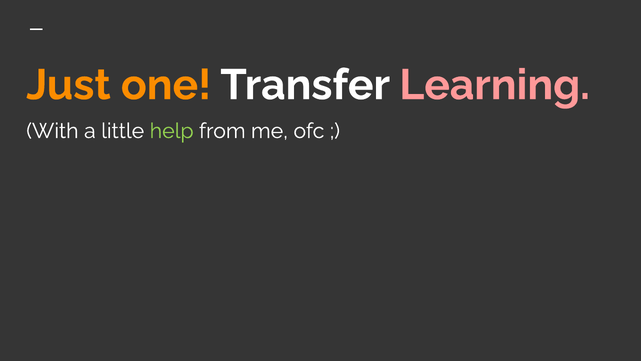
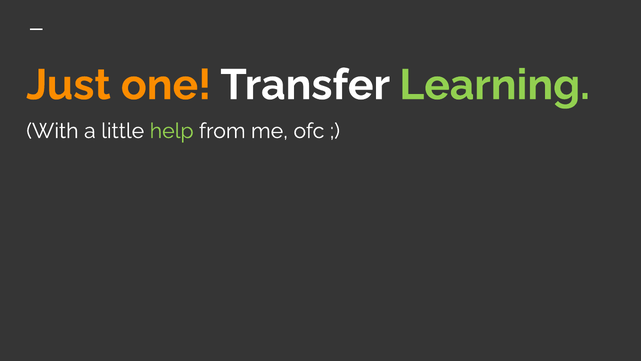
Learning colour: pink -> light green
